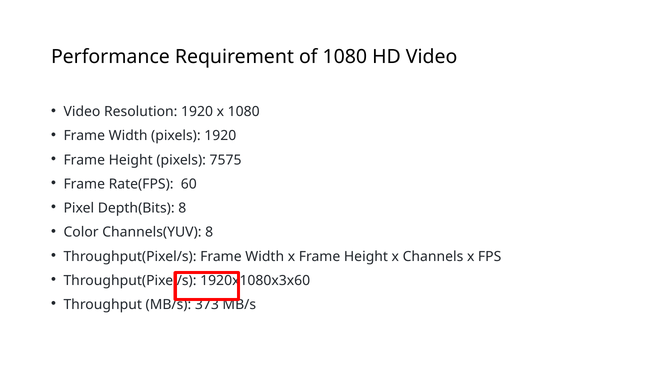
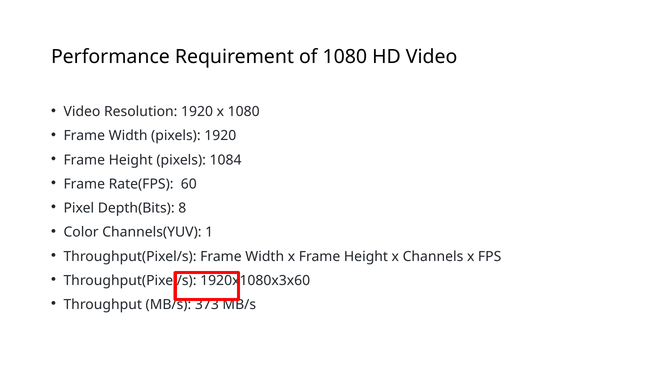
7575: 7575 -> 1084
Channels(YUV 8: 8 -> 1
